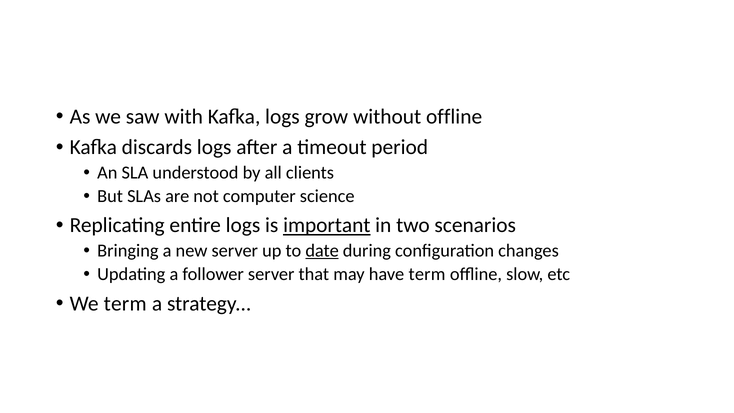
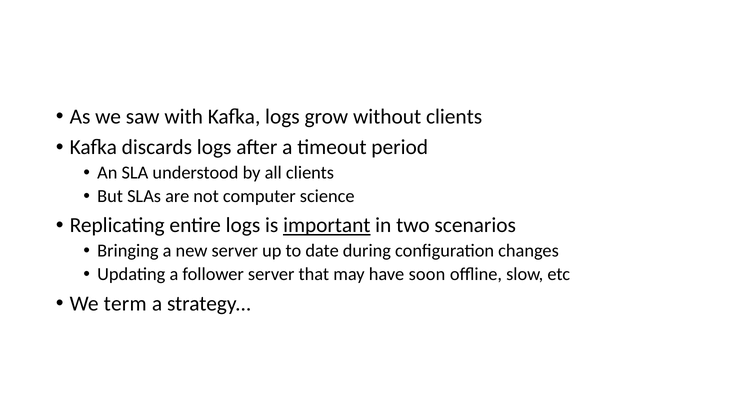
without offline: offline -> clients
date underline: present -> none
have term: term -> soon
